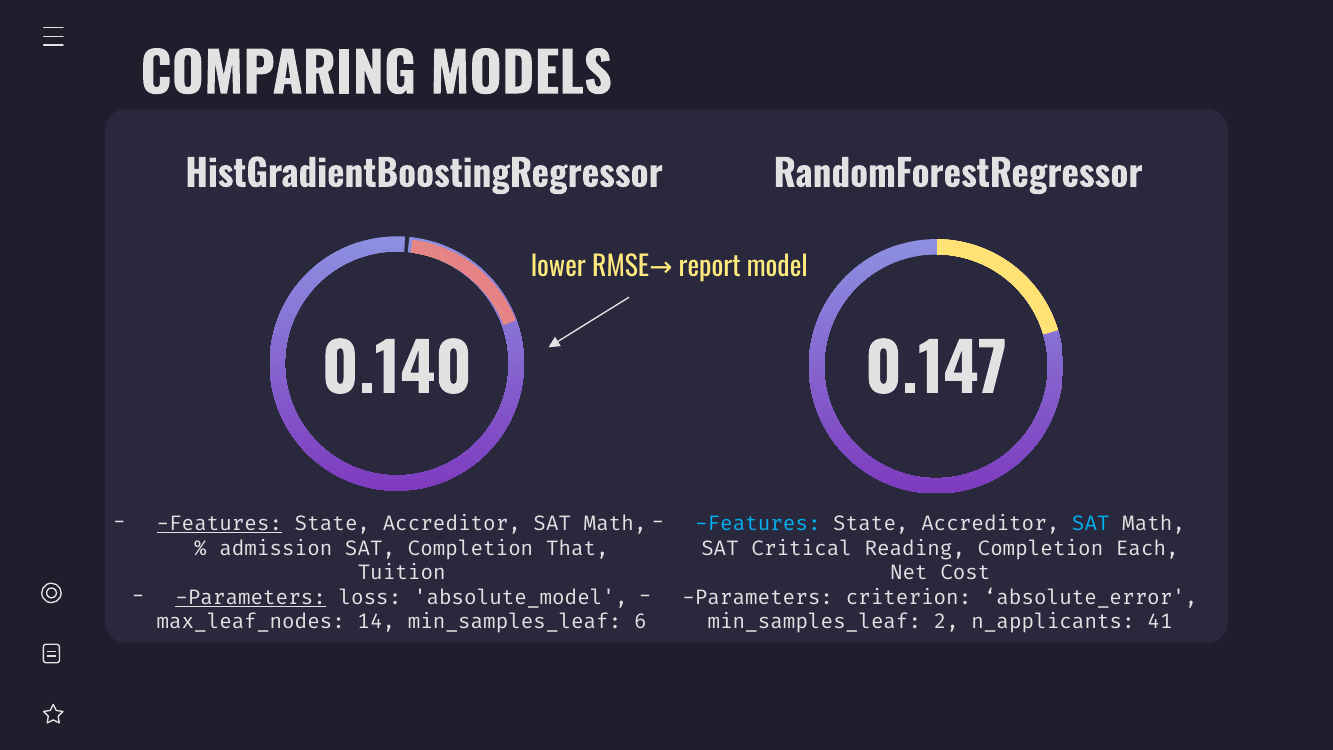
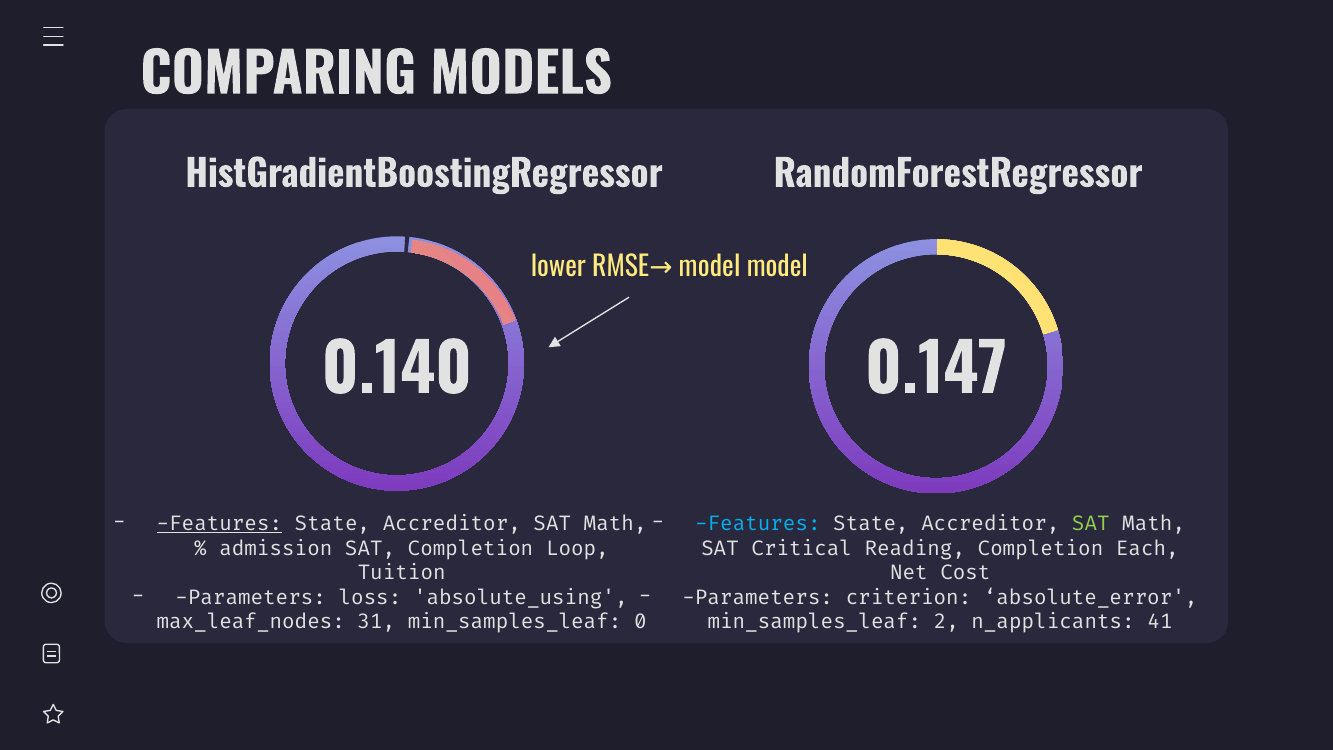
report at (710, 268): report -> model
SAT at (1091, 524) colour: light blue -> light green
That: That -> Loop
Parameters at (251, 597) underline: present -> none
absolute_model: absolute_model -> absolute_using
14: 14 -> 31
6: 6 -> 0
